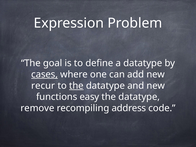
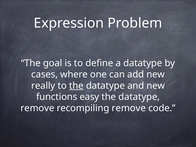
cases underline: present -> none
recur: recur -> really
recompiling address: address -> remove
